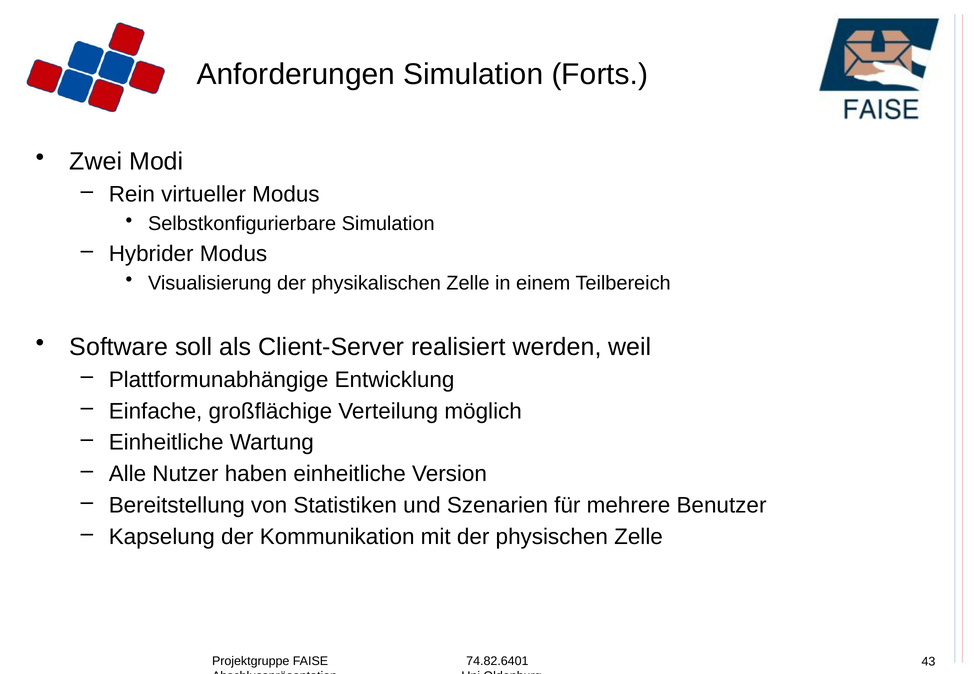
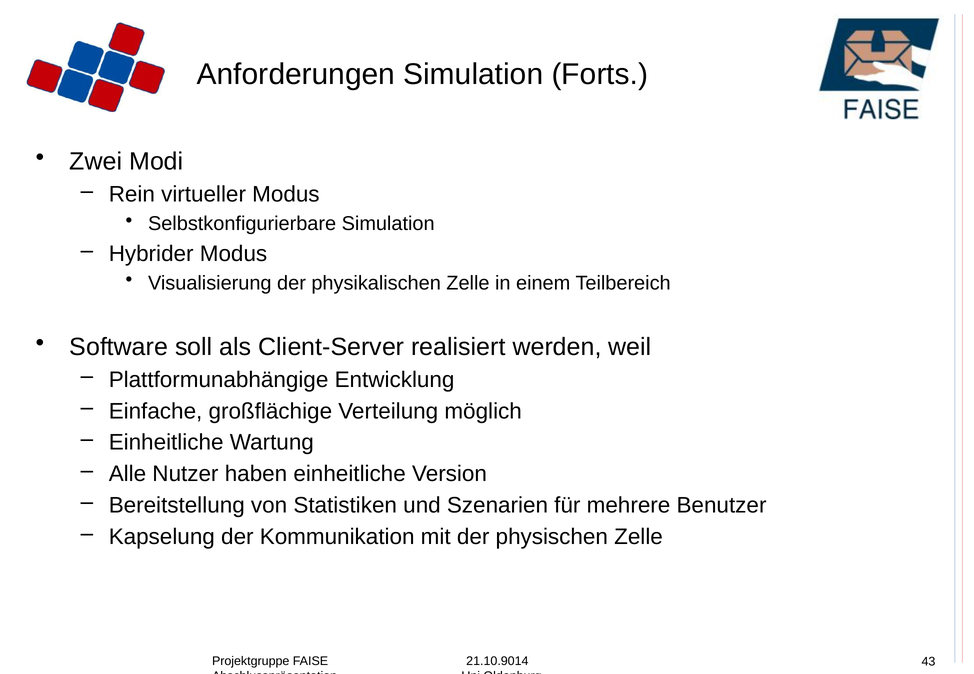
74.82.6401: 74.82.6401 -> 21.10.9014
